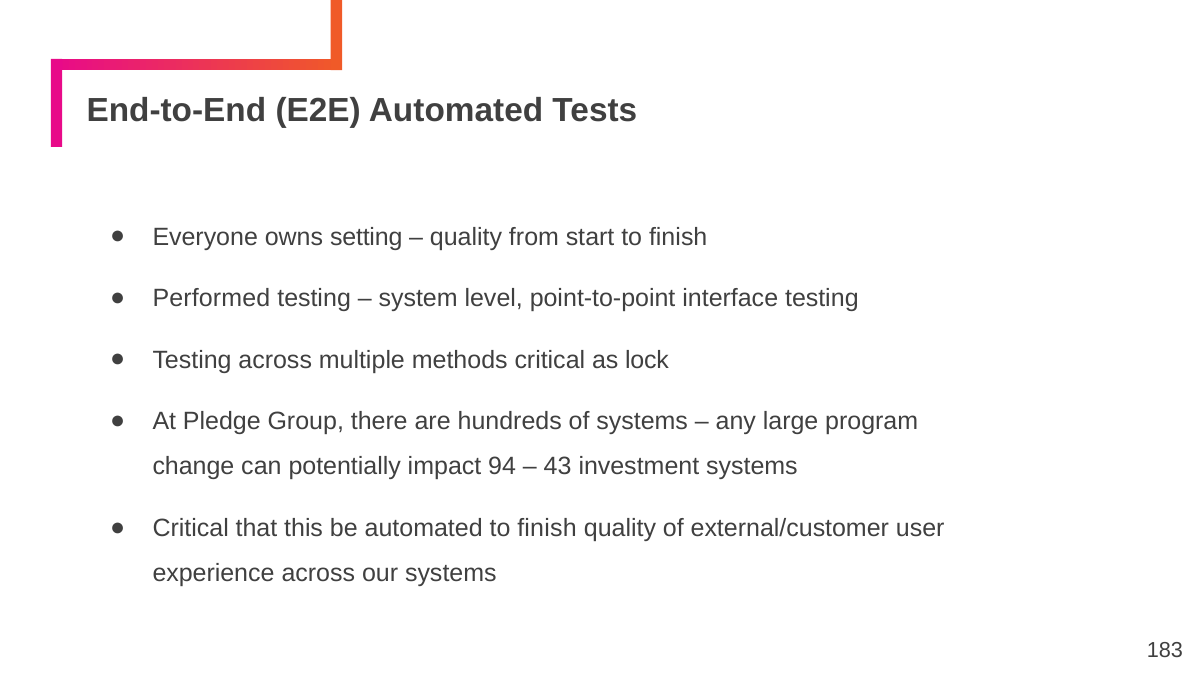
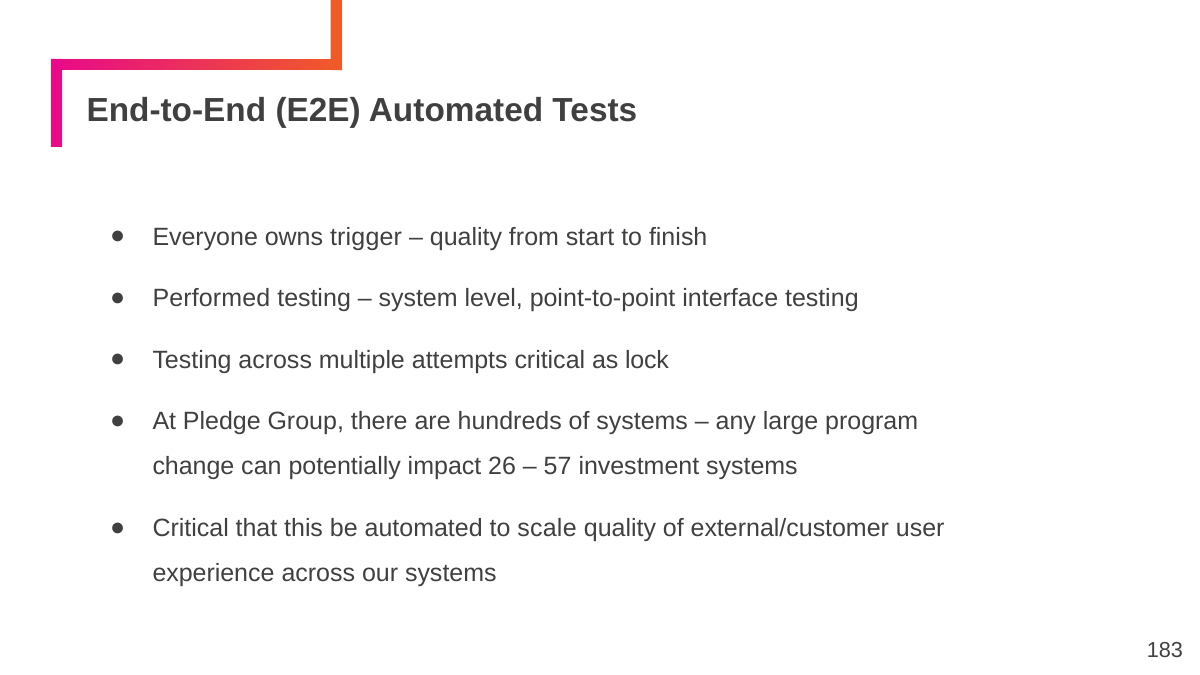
setting: setting -> trigger
methods: methods -> attempts
94: 94 -> 26
43: 43 -> 57
automated to finish: finish -> scale
